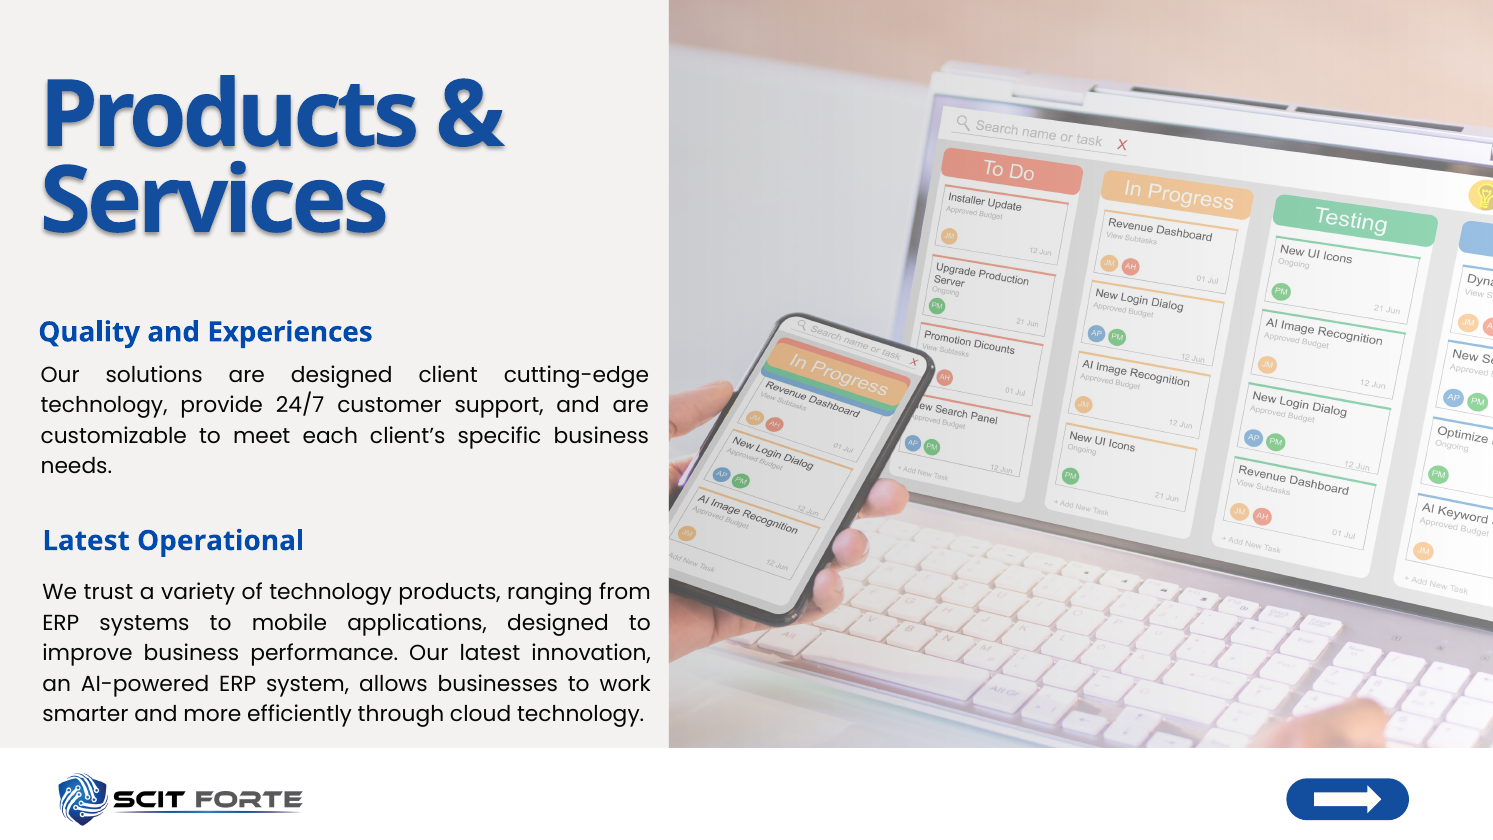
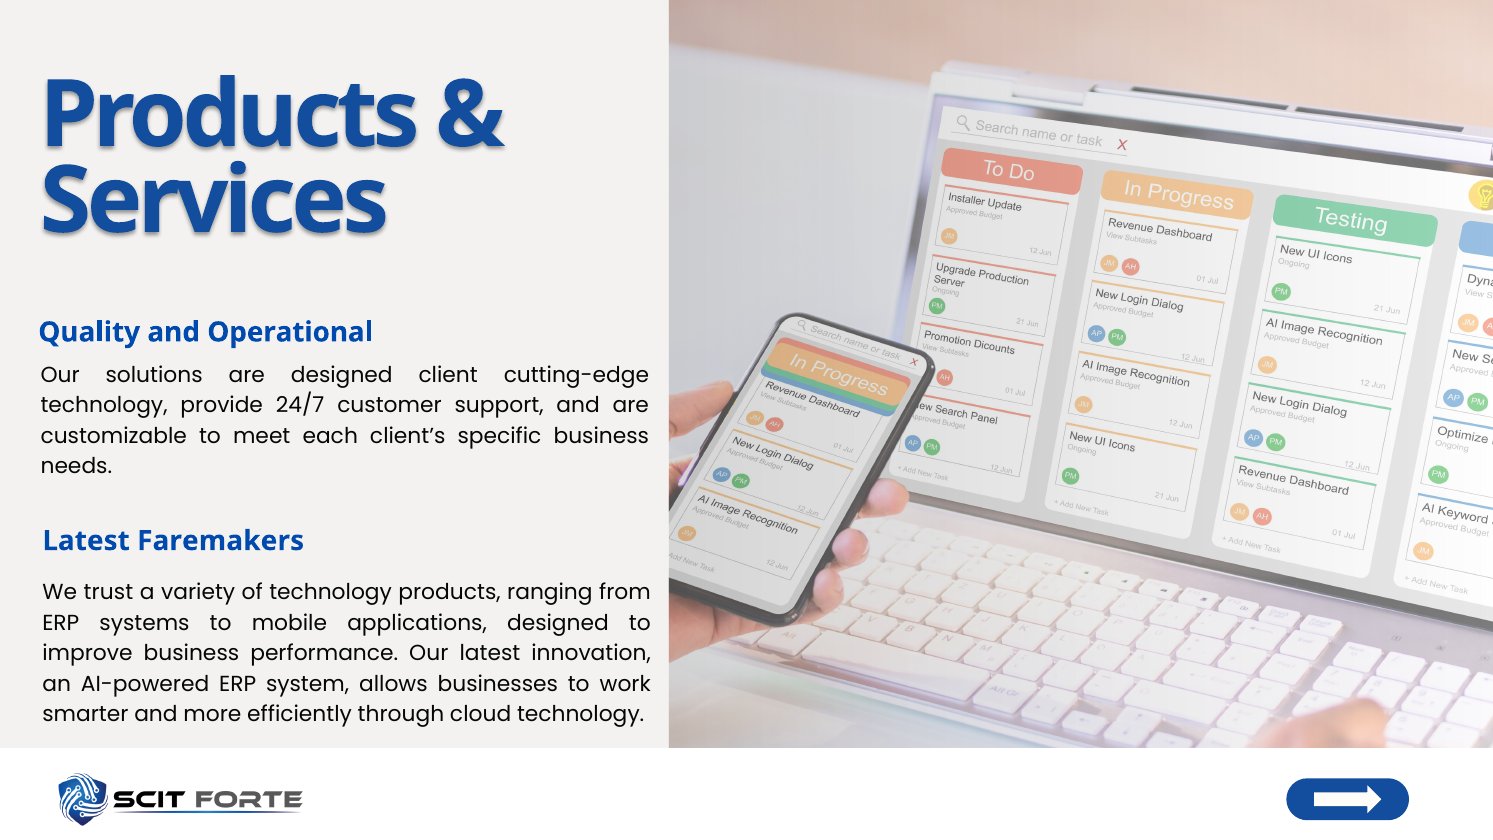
Experiences: Experiences -> Operational
Operational: Operational -> Faremakers
